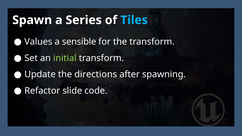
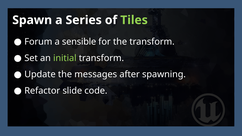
Tiles colour: light blue -> light green
Values: Values -> Forum
directions: directions -> messages
